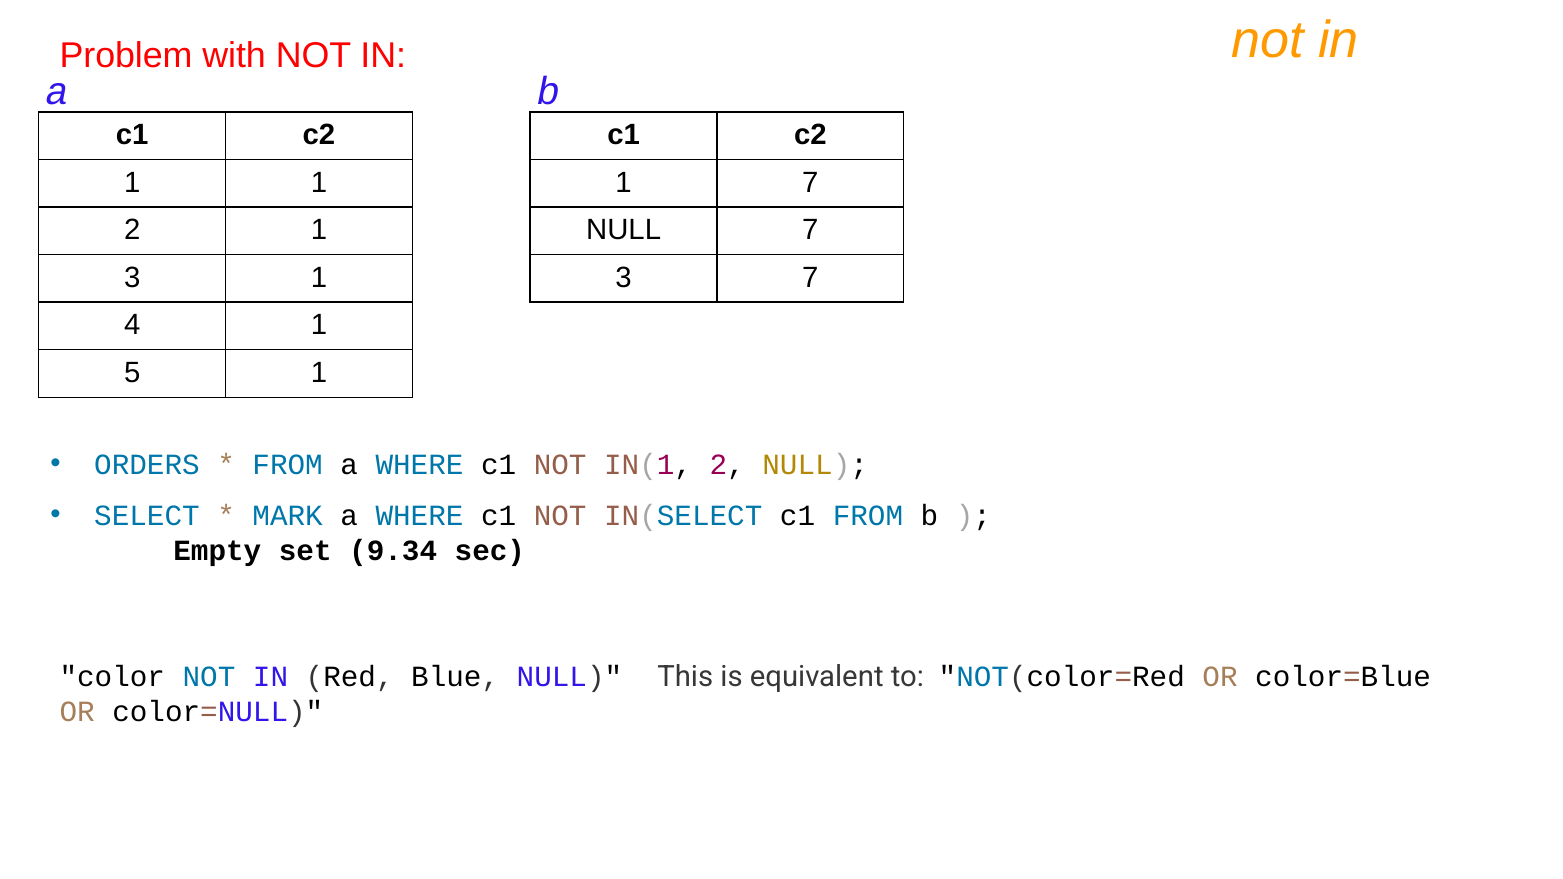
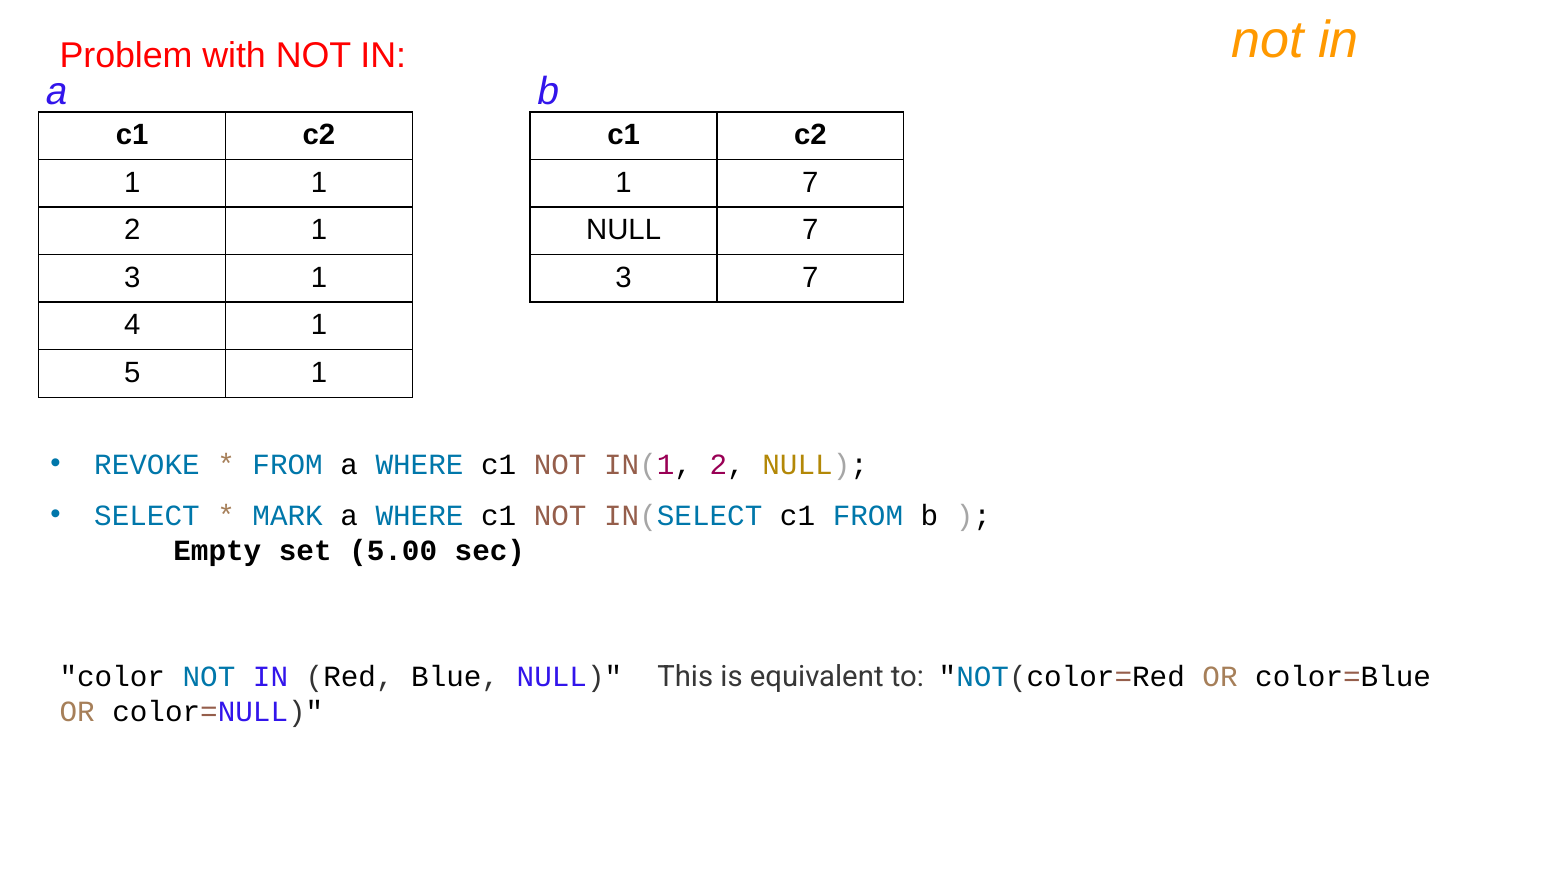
ORDERS: ORDERS -> REVOKE
9.34: 9.34 -> 5.00
